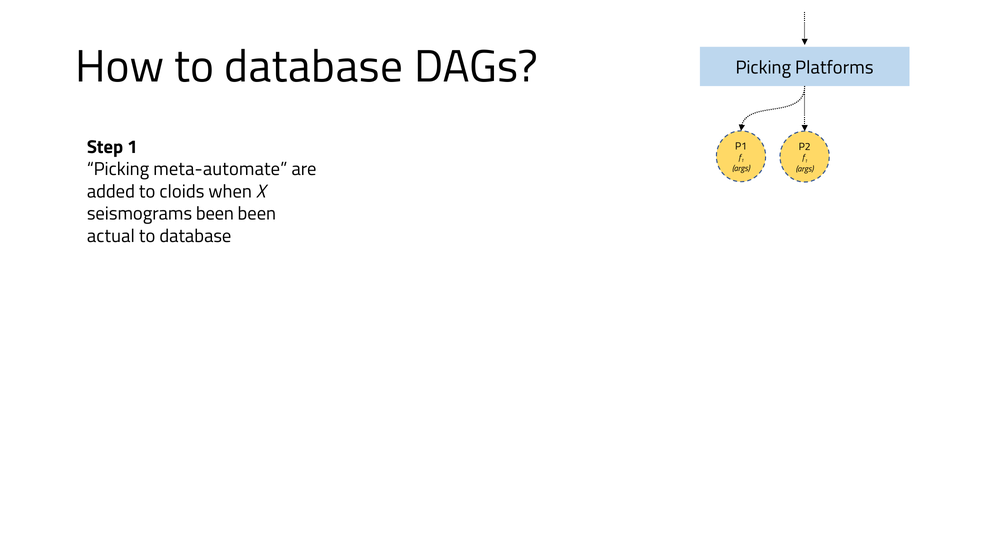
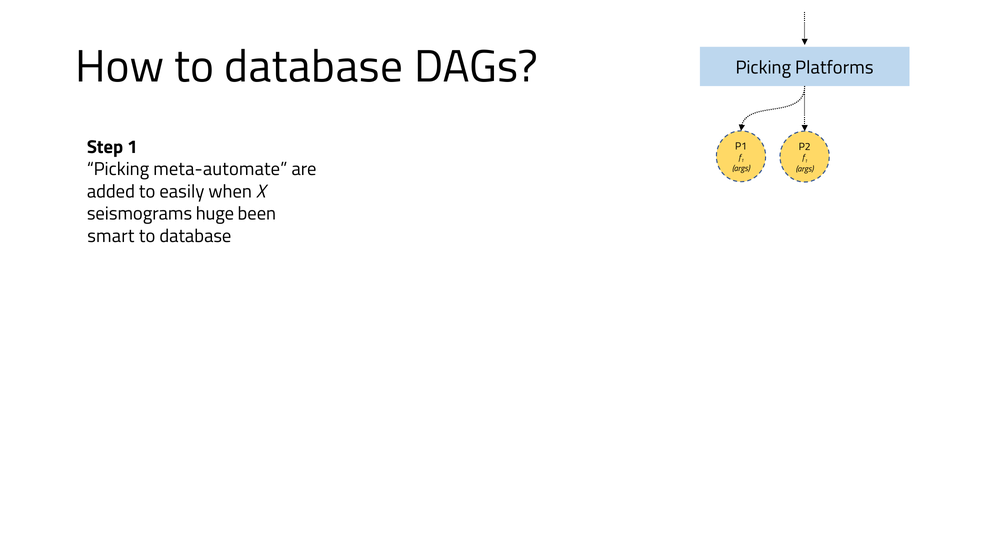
cloids: cloids -> easily
seismograms been: been -> huge
actual: actual -> smart
